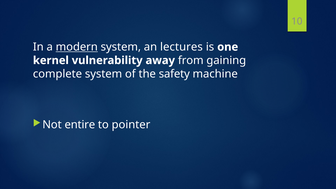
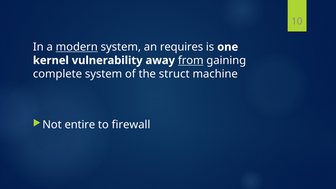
lectures: lectures -> requires
from underline: none -> present
safety: safety -> struct
pointer: pointer -> firewall
